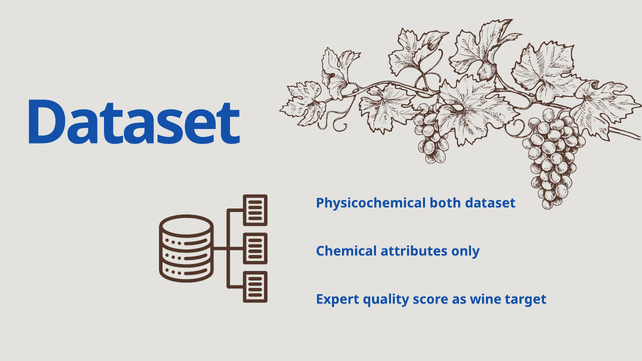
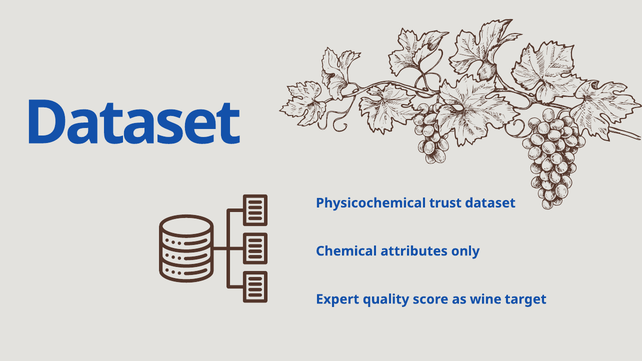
both: both -> trust
